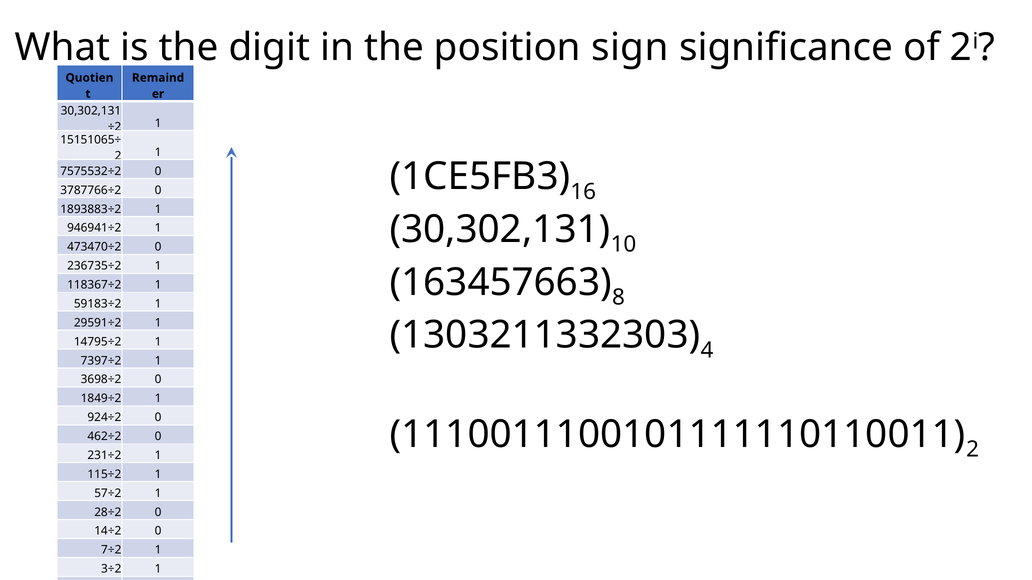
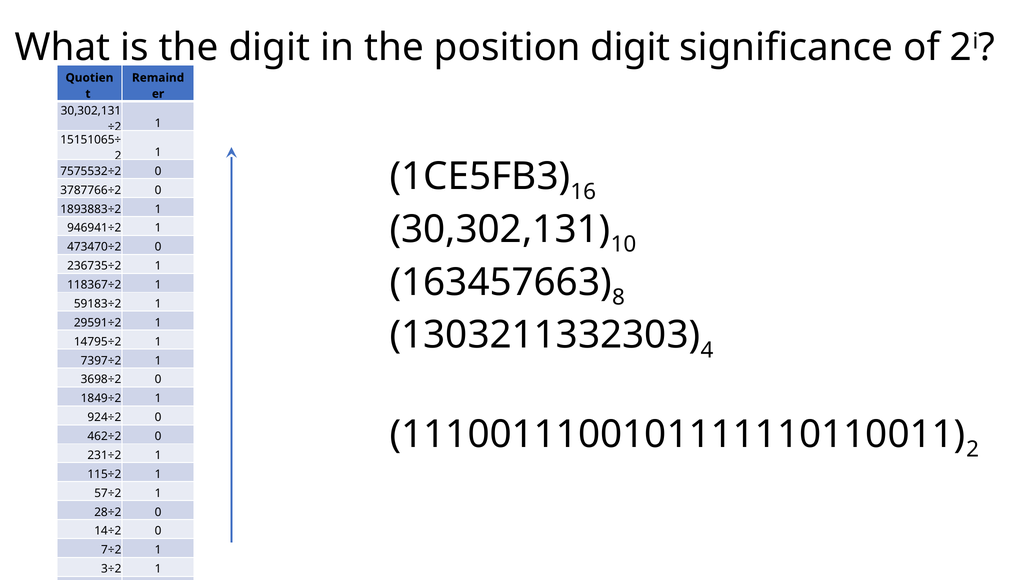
position sign: sign -> digit
